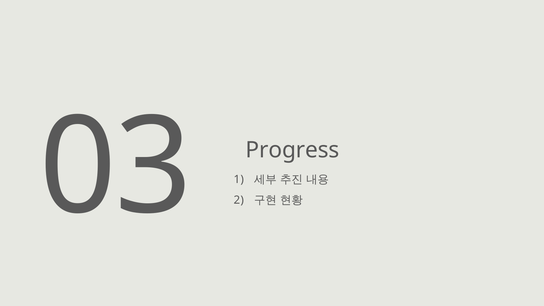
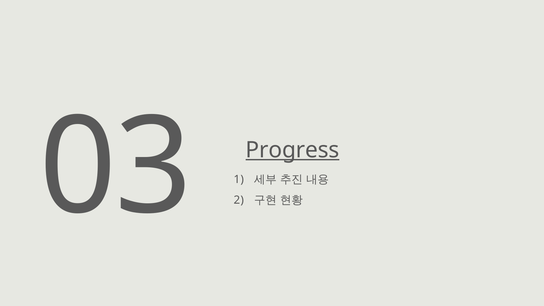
Progress underline: none -> present
